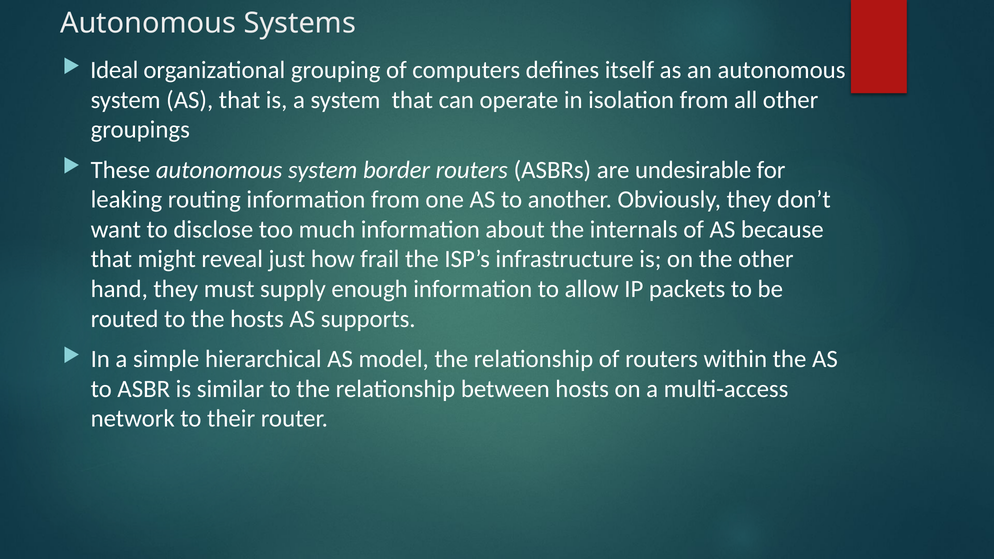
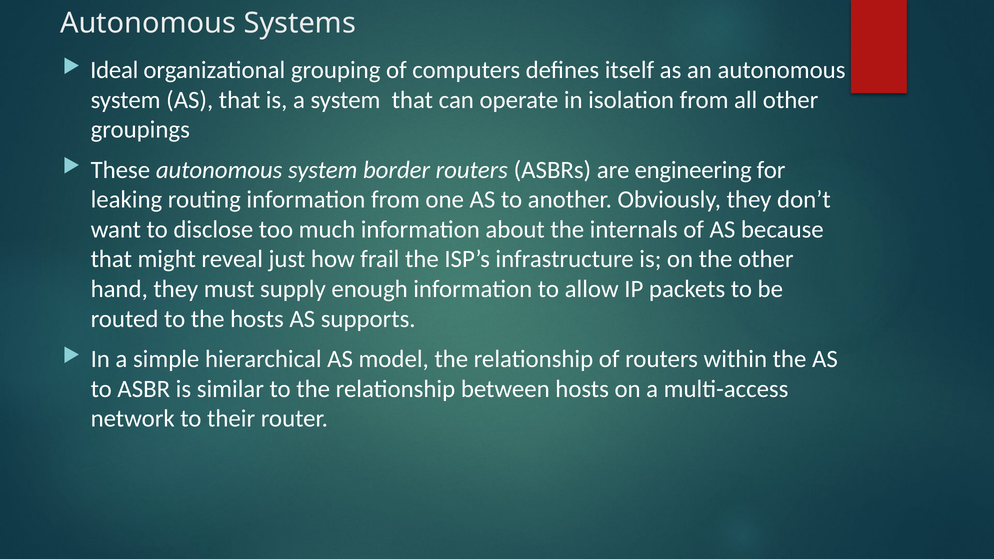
undesirable: undesirable -> engineering
